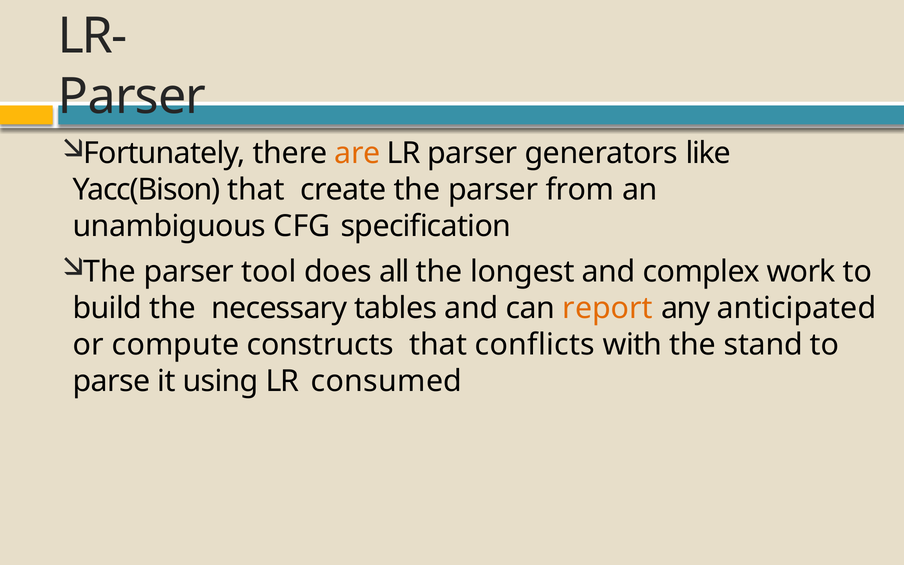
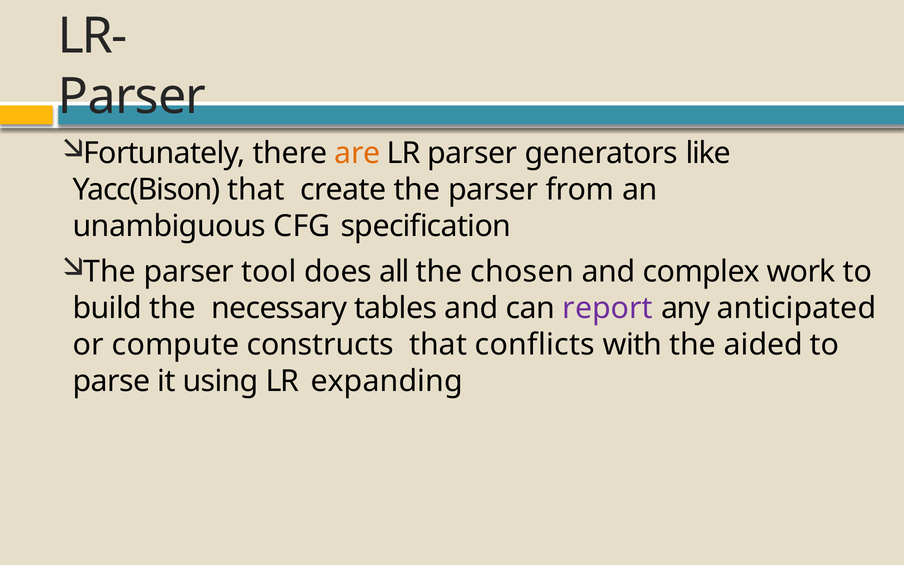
longest: longest -> chosen
report colour: orange -> purple
stand: stand -> aided
consumed: consumed -> expanding
